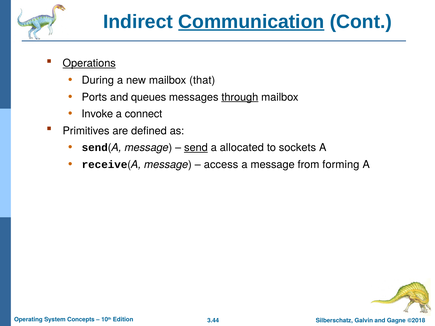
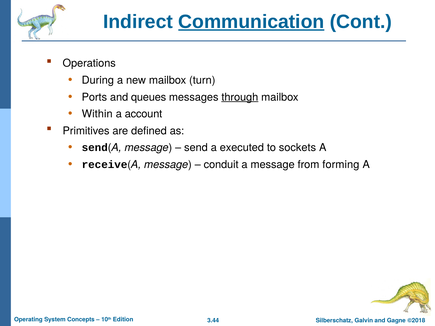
Operations underline: present -> none
that: that -> turn
Invoke: Invoke -> Within
connect: connect -> account
send underline: present -> none
allocated: allocated -> executed
access: access -> conduit
